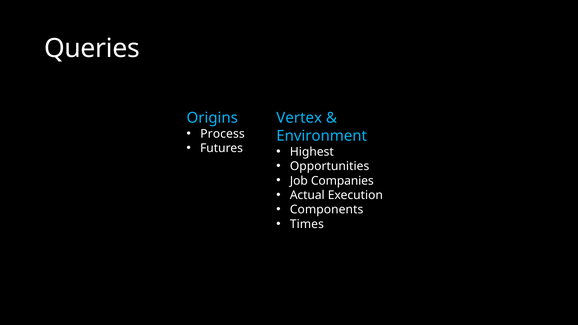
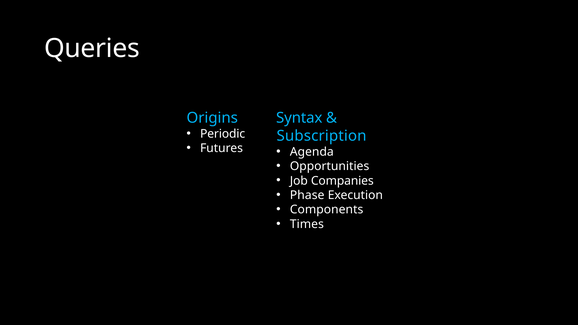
Vertex: Vertex -> Syntax
Process: Process -> Periodic
Environment: Environment -> Subscription
Highest: Highest -> Agenda
Actual: Actual -> Phase
